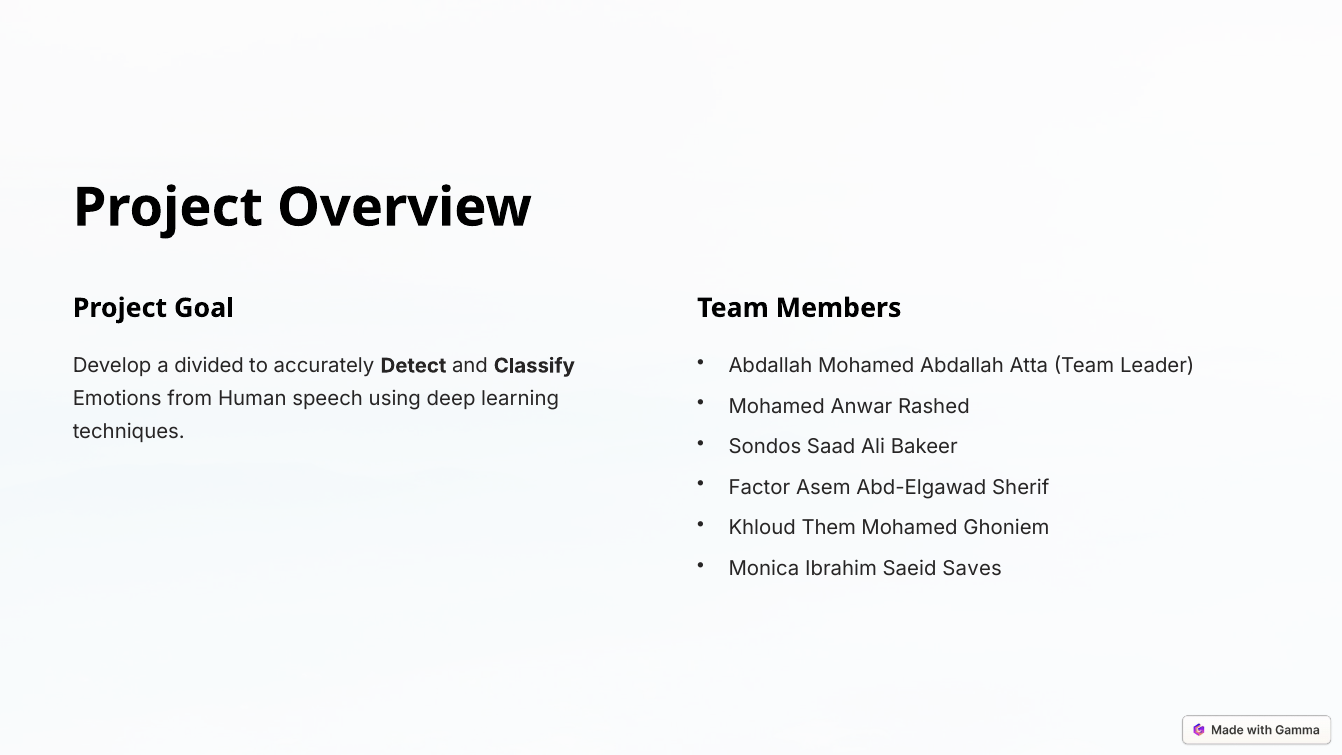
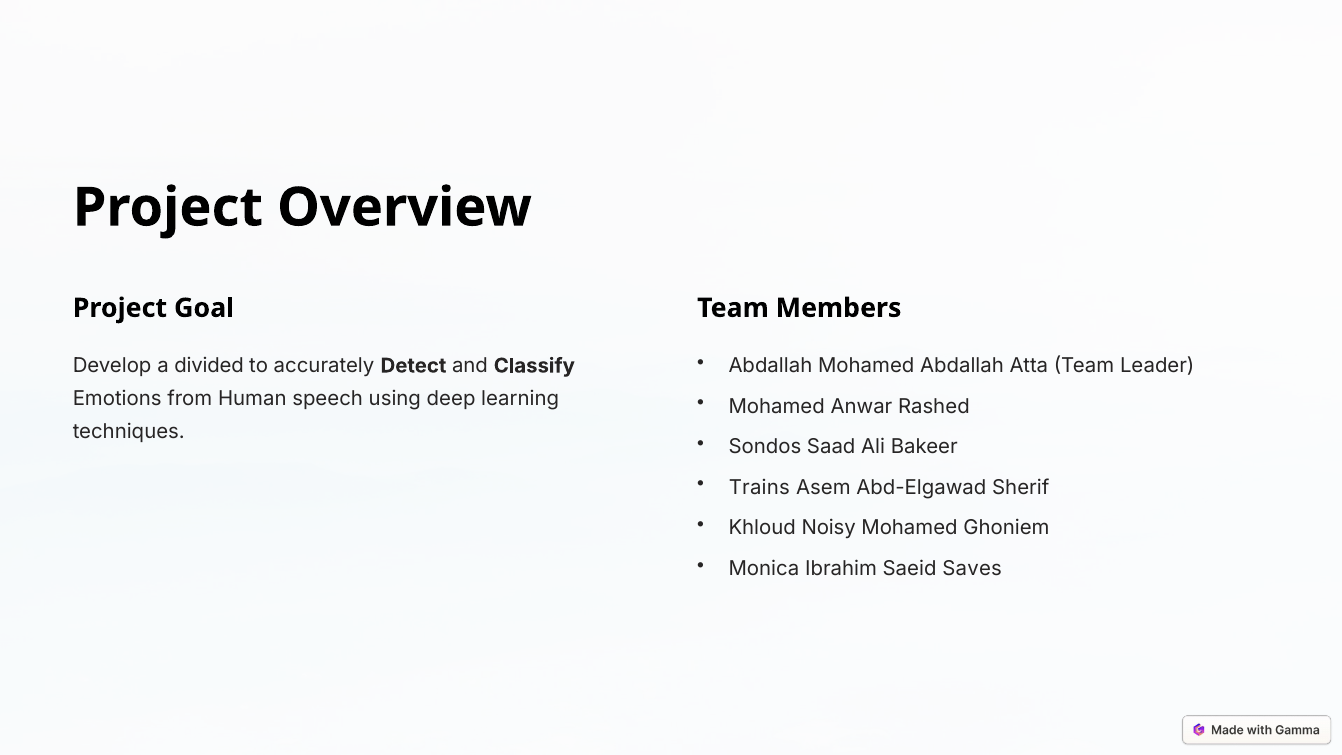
Factor: Factor -> Trains
Them: Them -> Noisy
